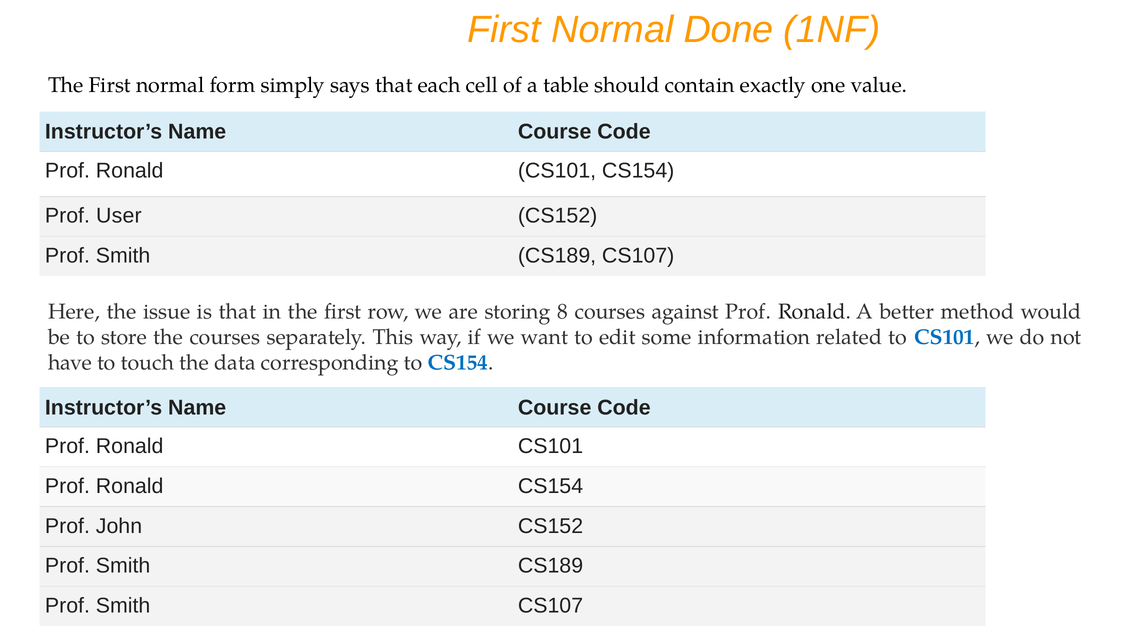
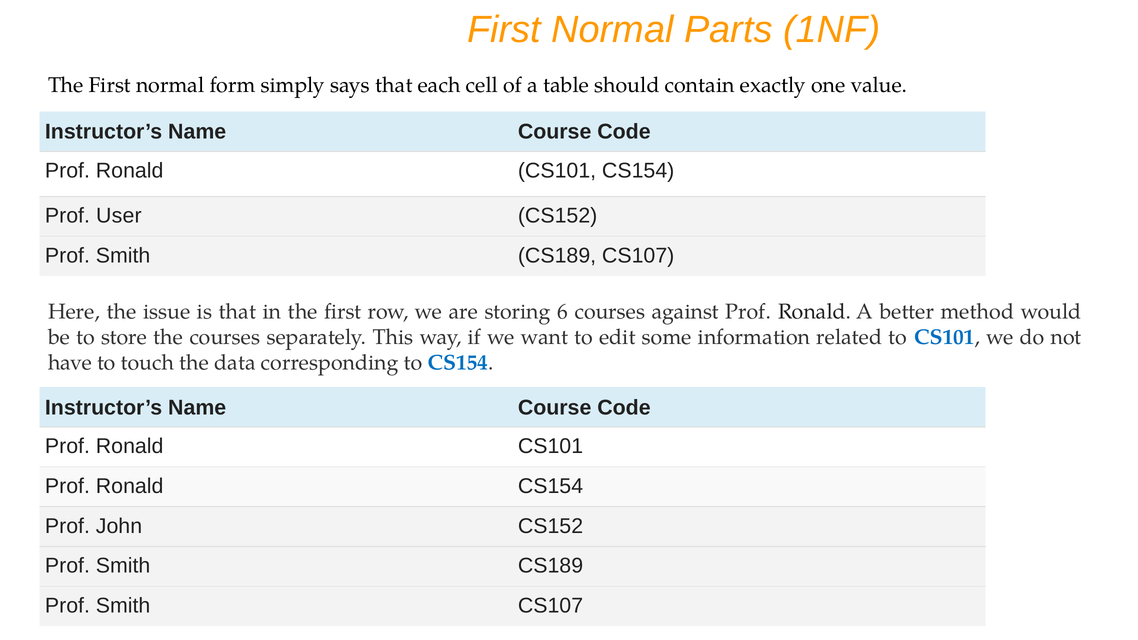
Done: Done -> Parts
8: 8 -> 6
